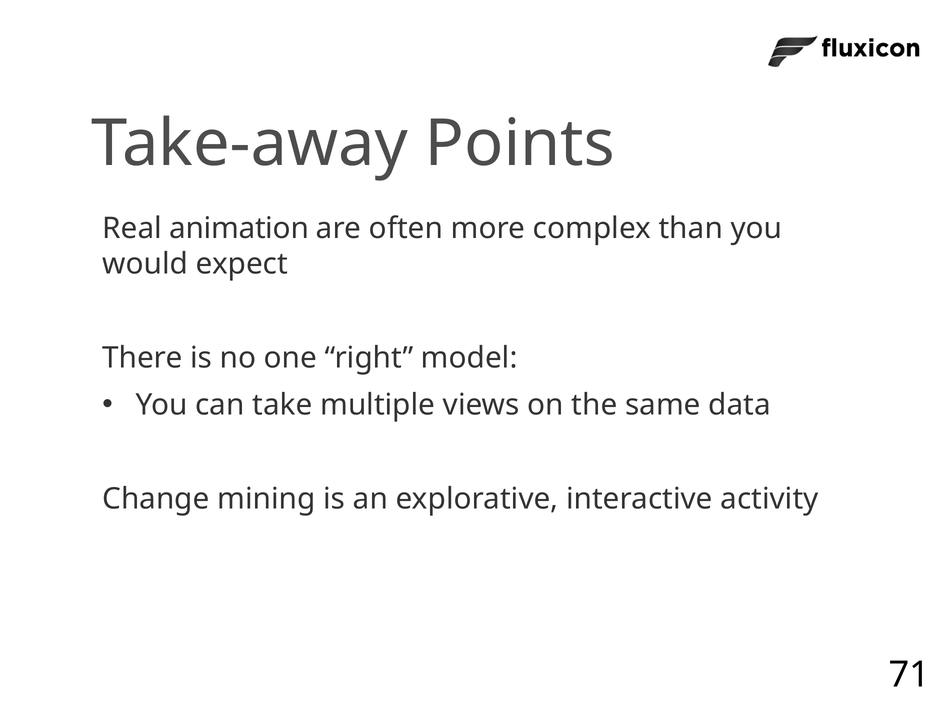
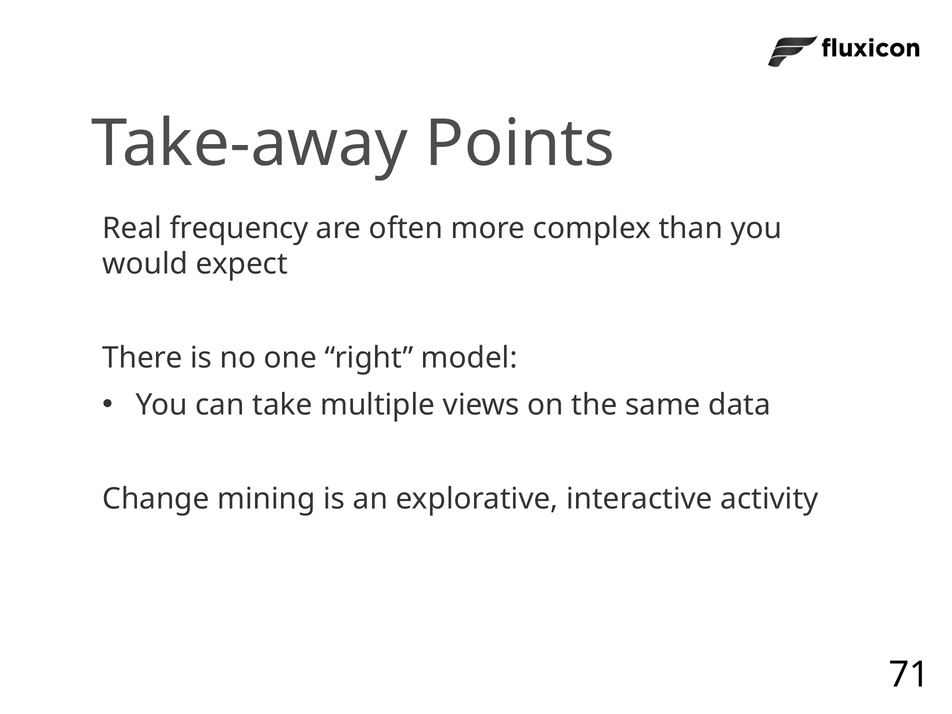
animation: animation -> frequency
